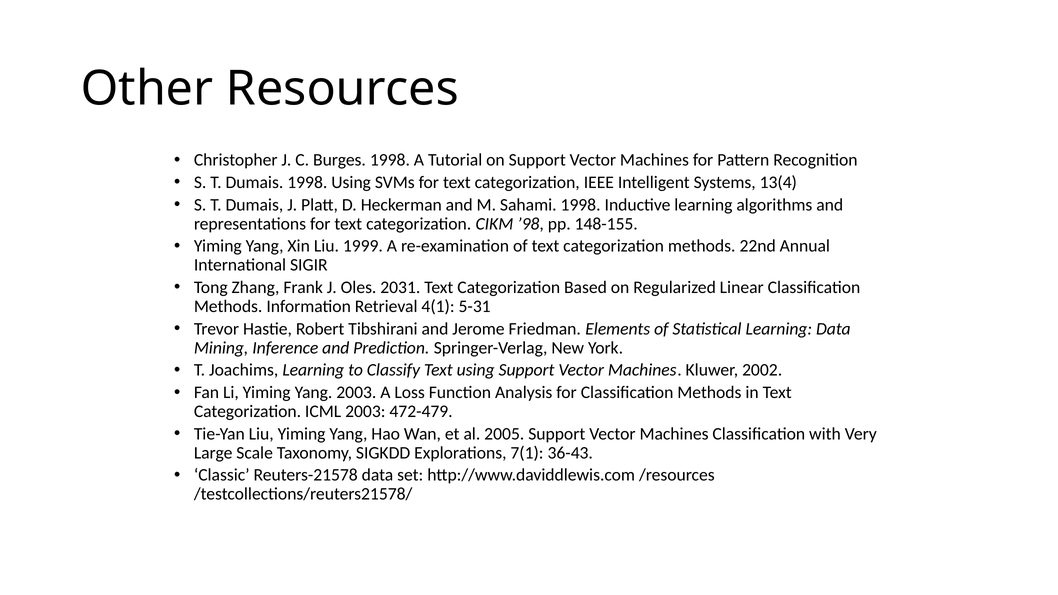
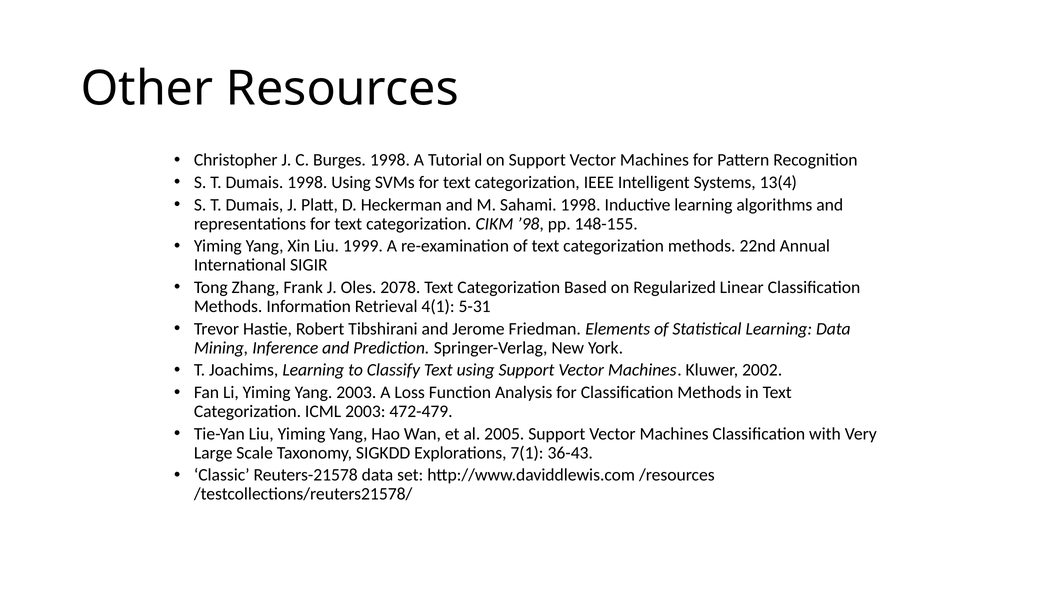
2031: 2031 -> 2078
